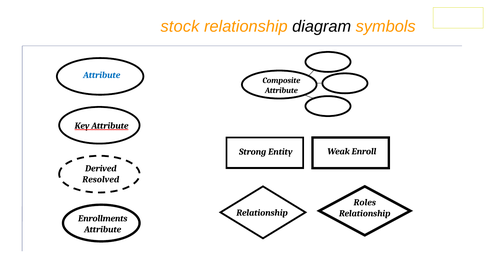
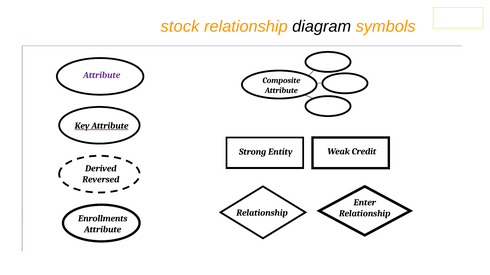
Attribute at (102, 75) colour: blue -> purple
Enroll: Enroll -> Credit
Resolved: Resolved -> Reversed
Roles: Roles -> Enter
